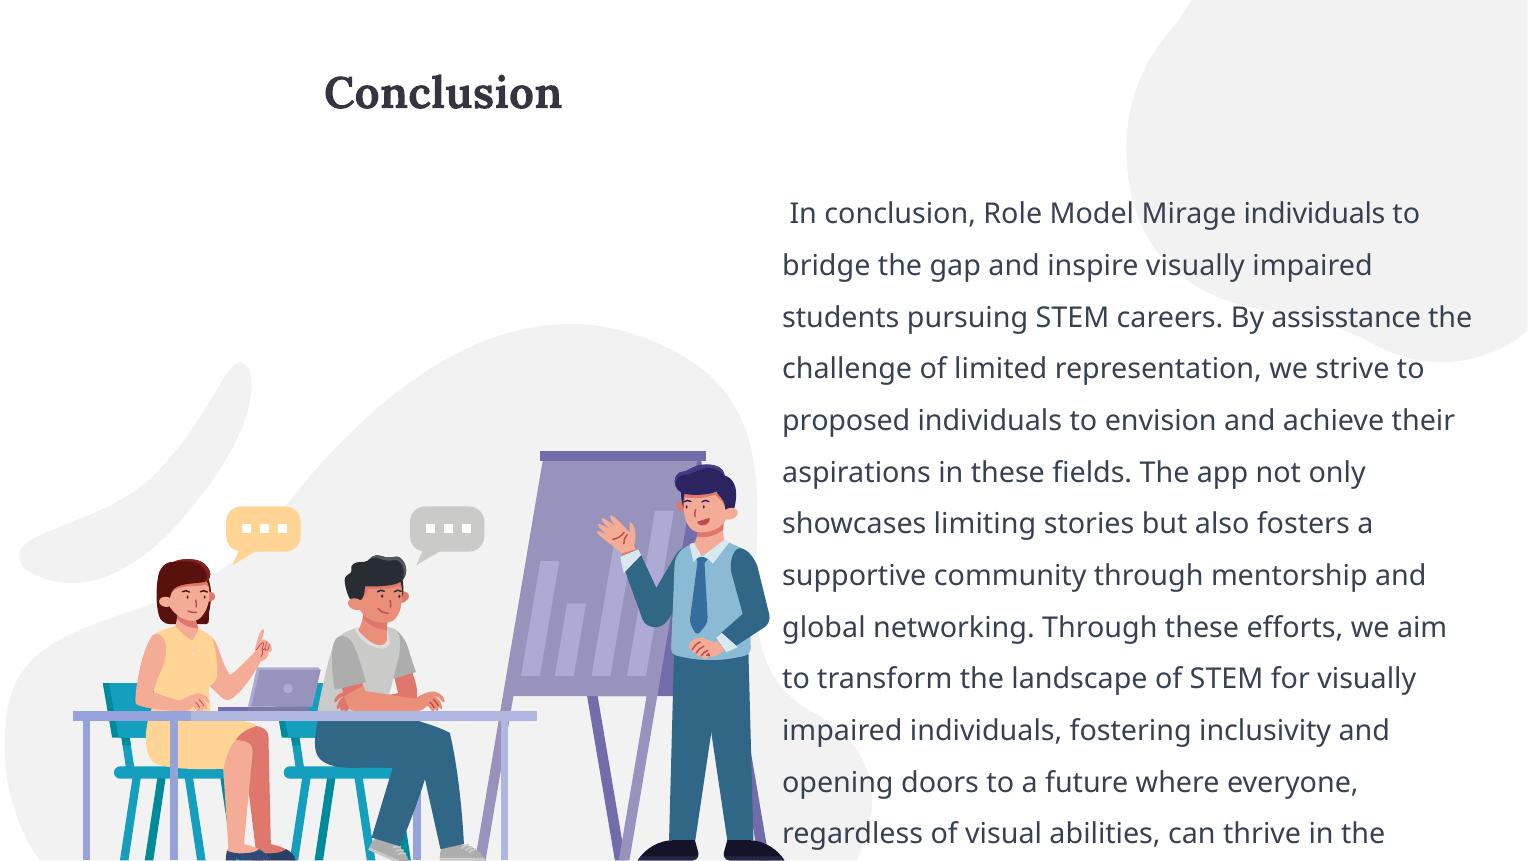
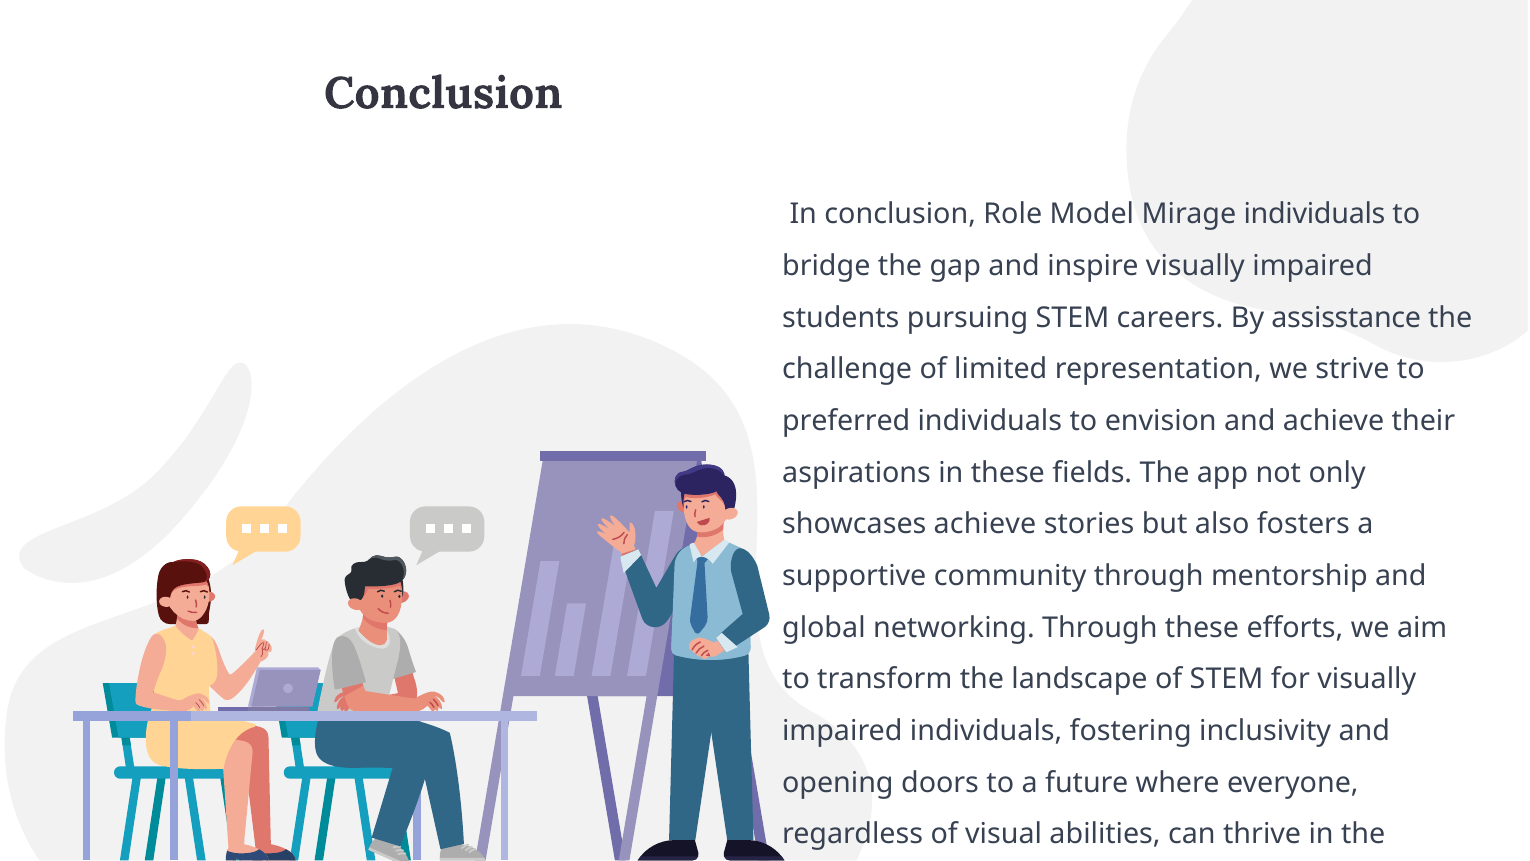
proposed: proposed -> preferred
showcases limiting: limiting -> achieve
